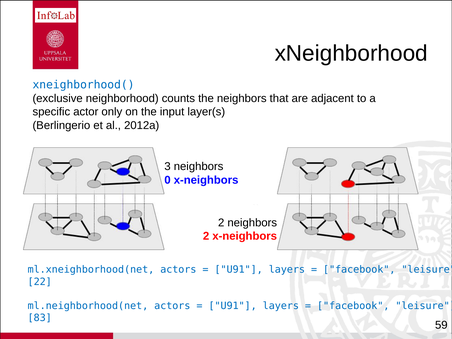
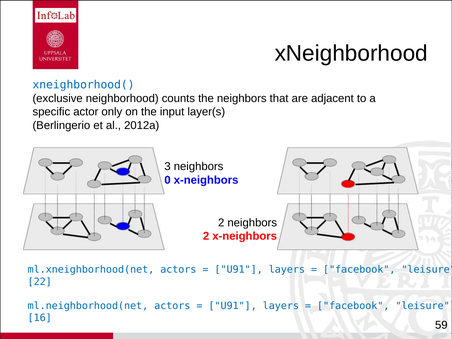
83: 83 -> 16
